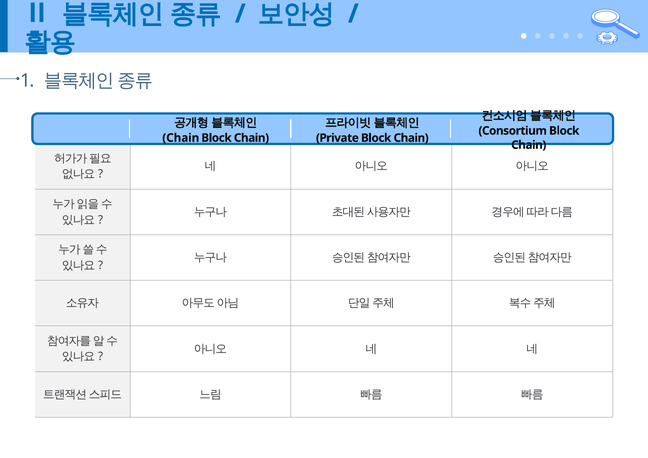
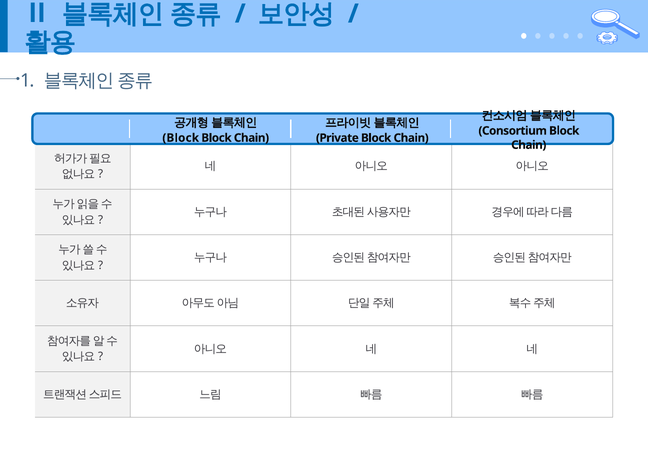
Chain at (181, 138): Chain -> Block
